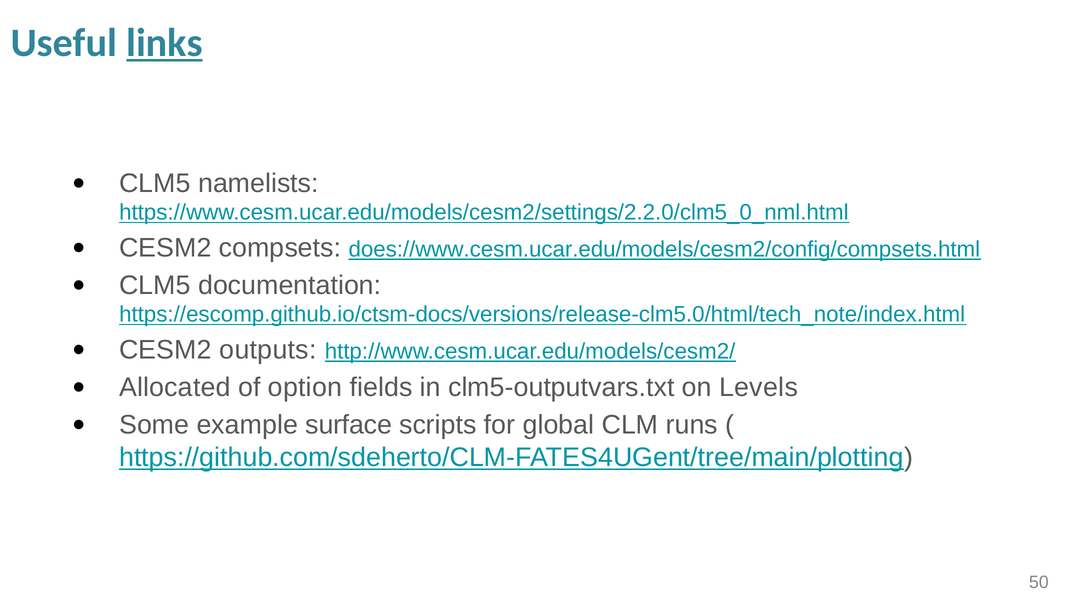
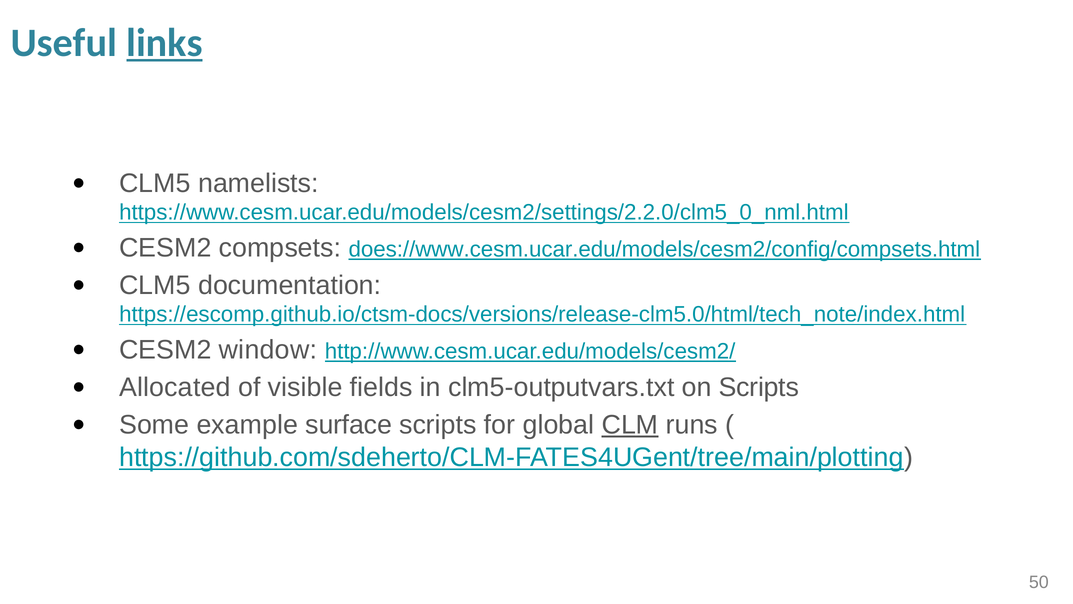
outputs: outputs -> window
option: option -> visible
on Levels: Levels -> Scripts
CLM underline: none -> present
